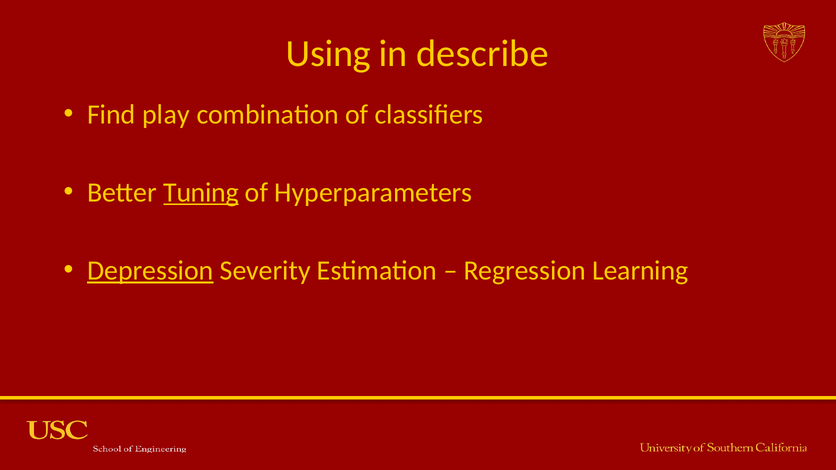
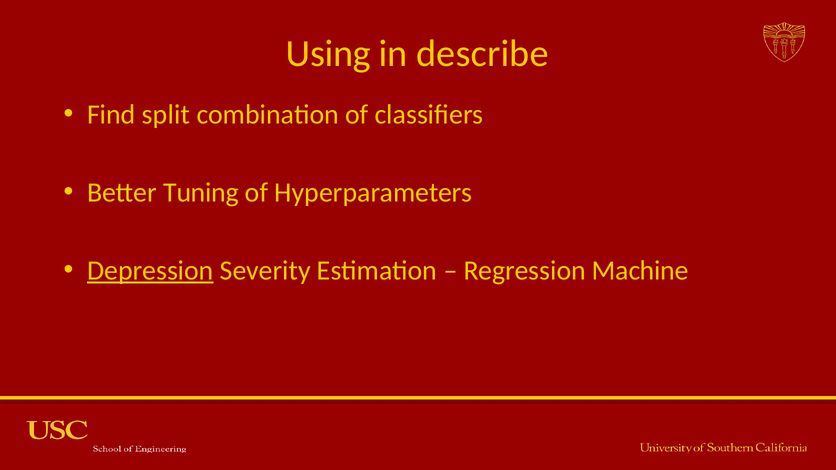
play: play -> split
Tuning underline: present -> none
Learning: Learning -> Machine
